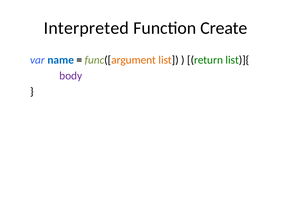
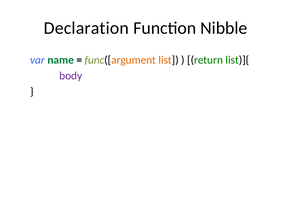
Interpreted: Interpreted -> Declaration
Create: Create -> Nibble
name colour: blue -> green
